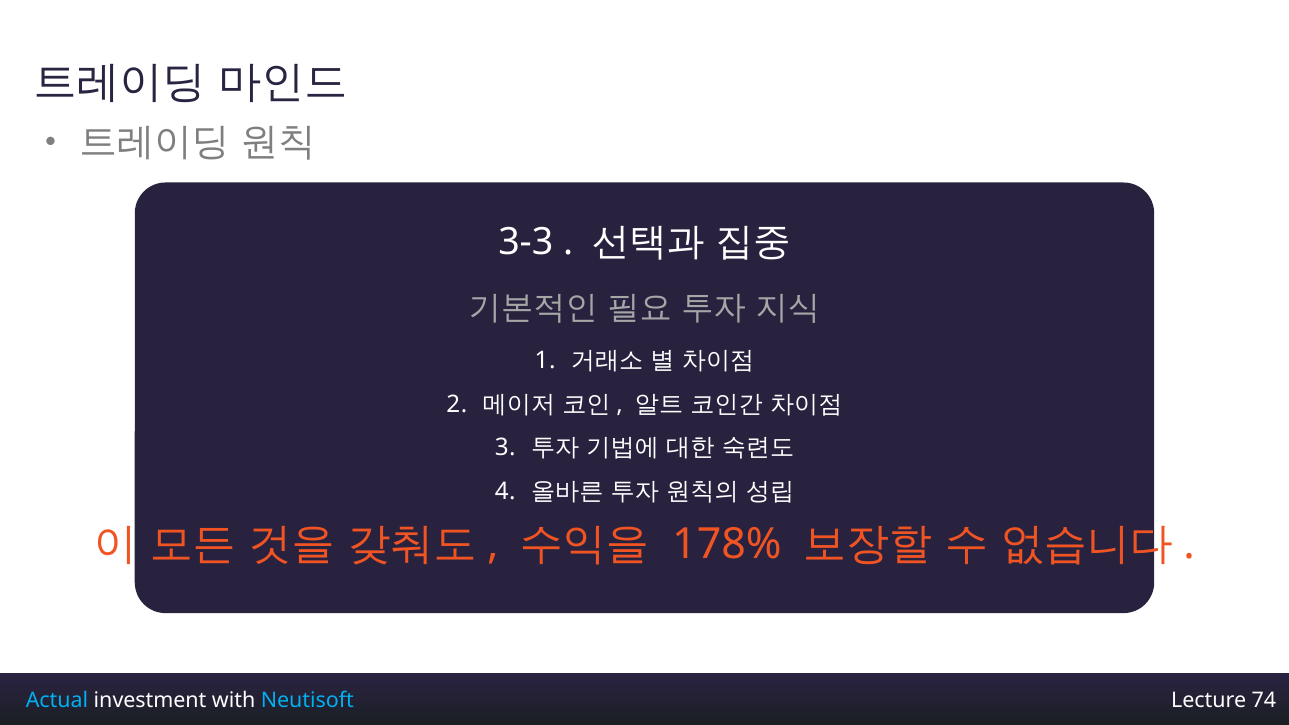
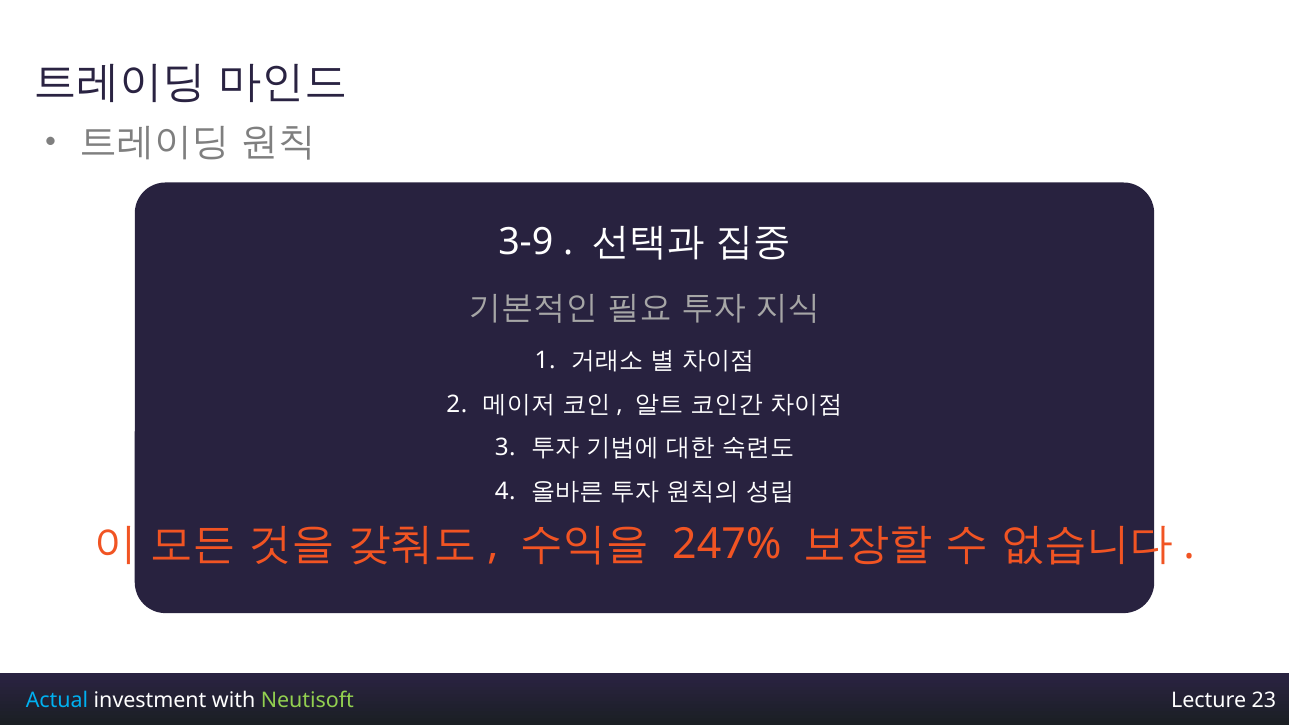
3-3: 3-3 -> 3-9
178%: 178% -> 247%
Neutisoft colour: light blue -> light green
74: 74 -> 23
